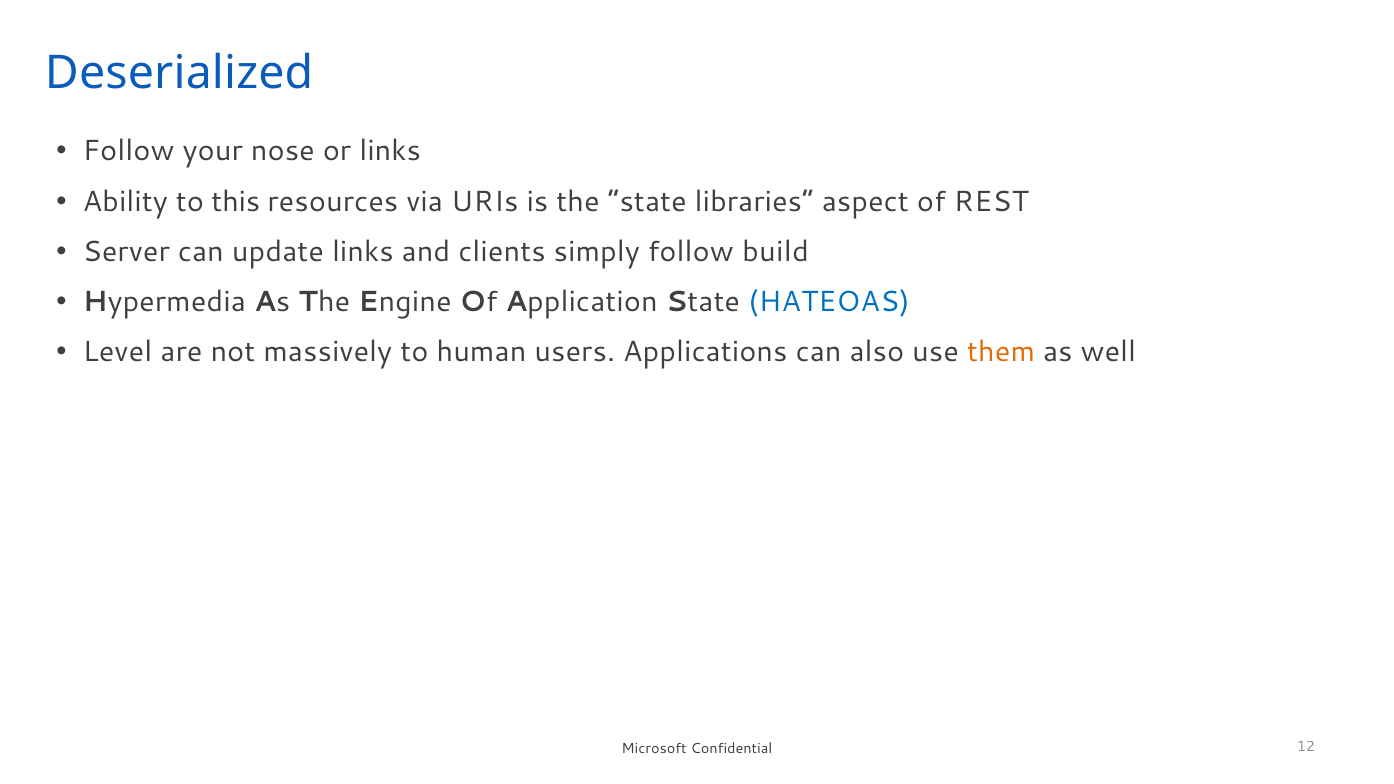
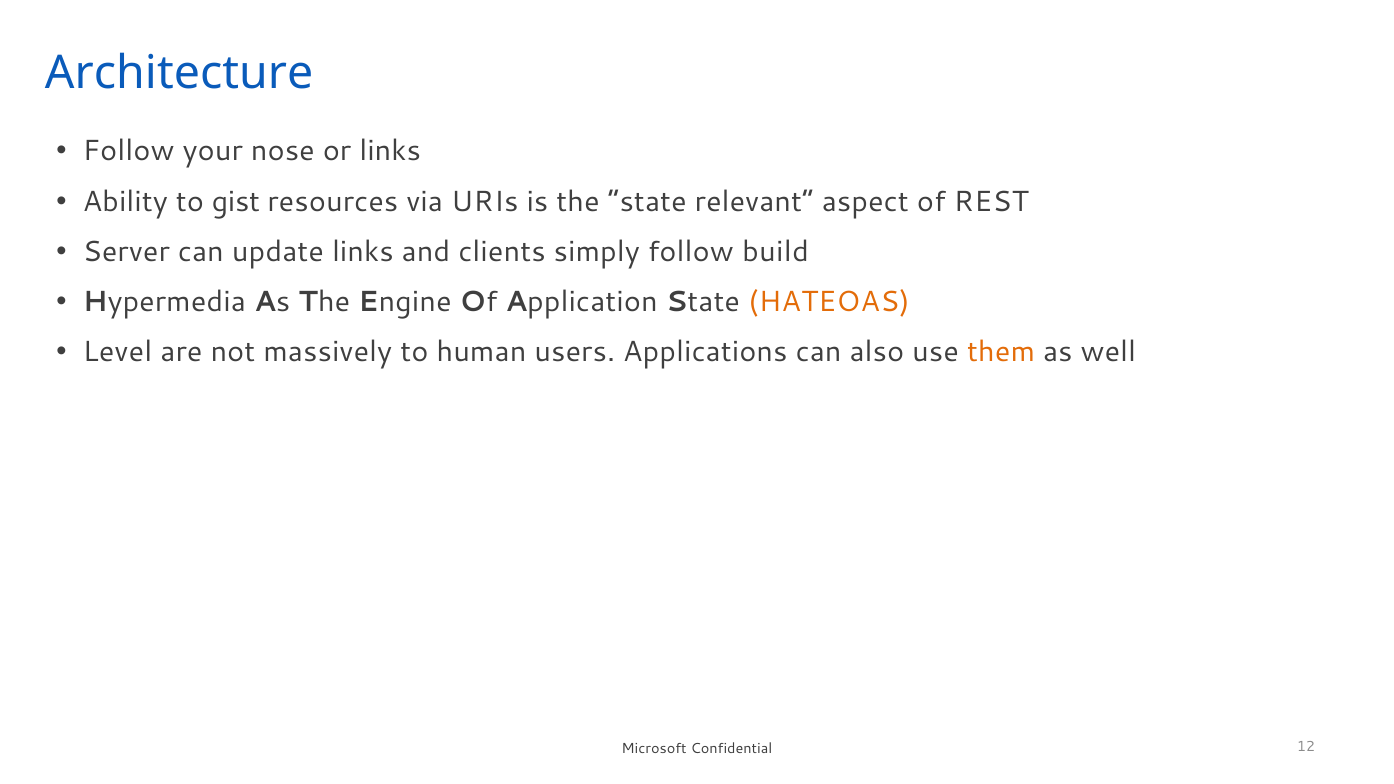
Deserialized: Deserialized -> Architecture
this: this -> gist
libraries: libraries -> relevant
HATEOAS colour: blue -> orange
